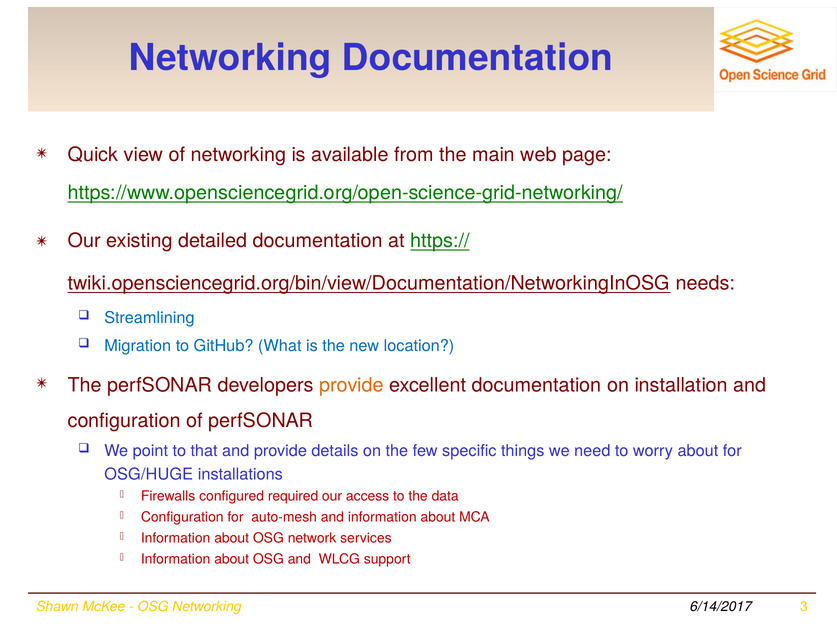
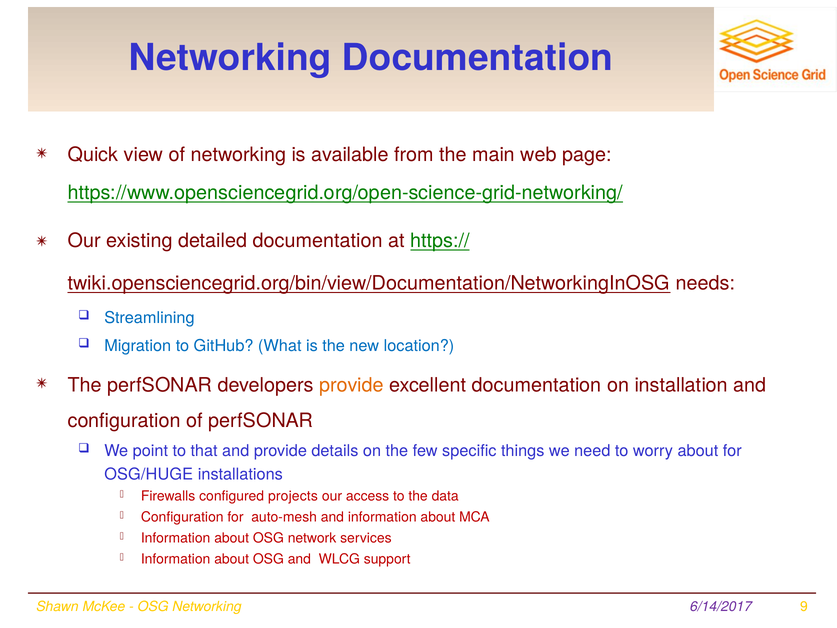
required: required -> projects
6/14/2017 colour: black -> purple
3: 3 -> 9
